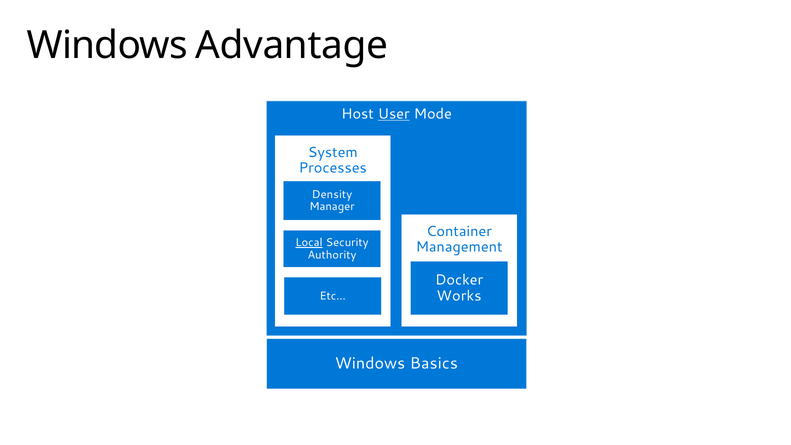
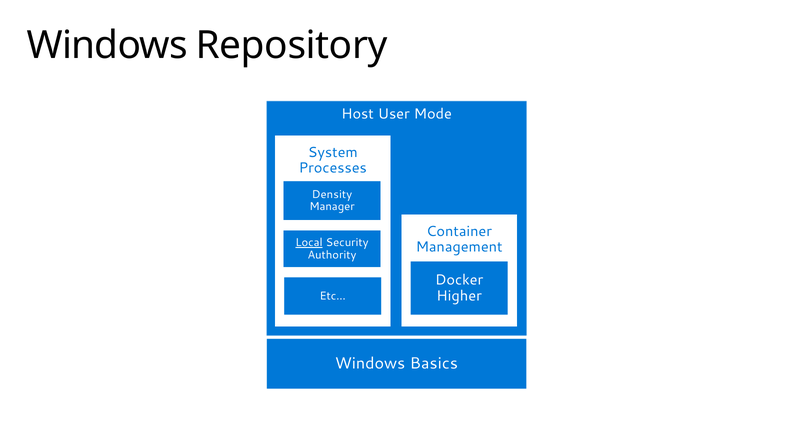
Advantage: Advantage -> Repository
User underline: present -> none
Works: Works -> Higher
